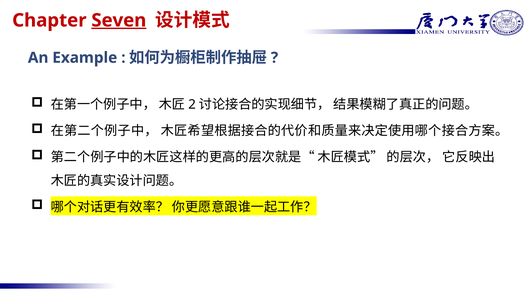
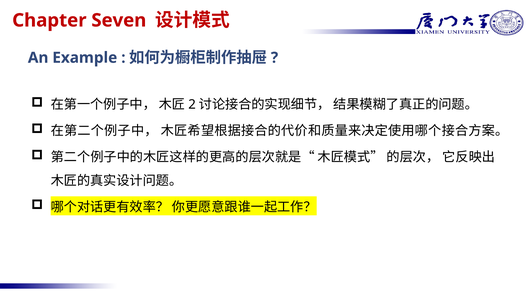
Seven underline: present -> none
